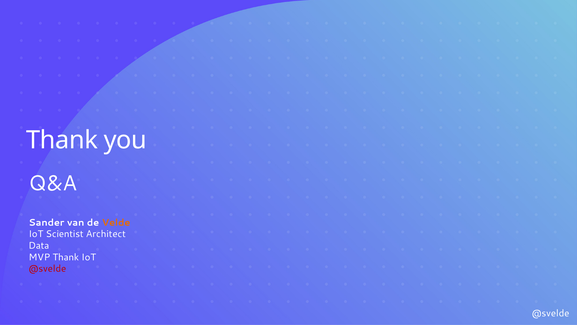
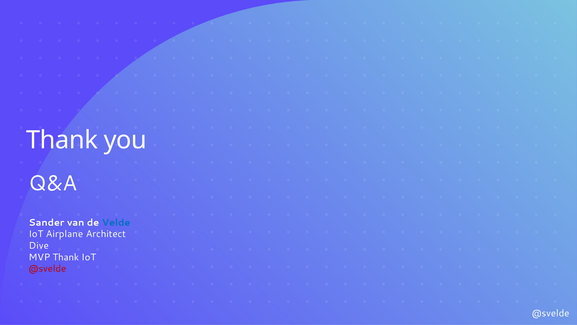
Velde colour: orange -> blue
Scientist: Scientist -> Airplane
Data: Data -> Dive
